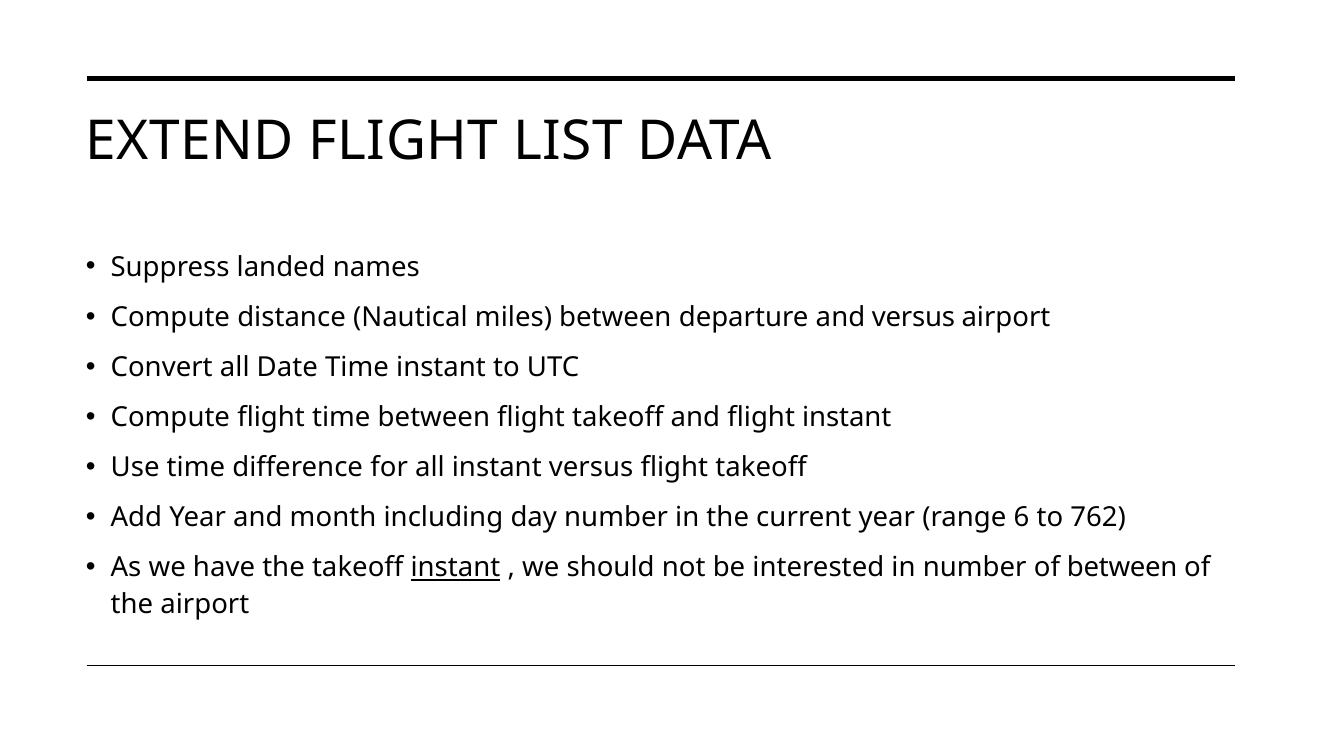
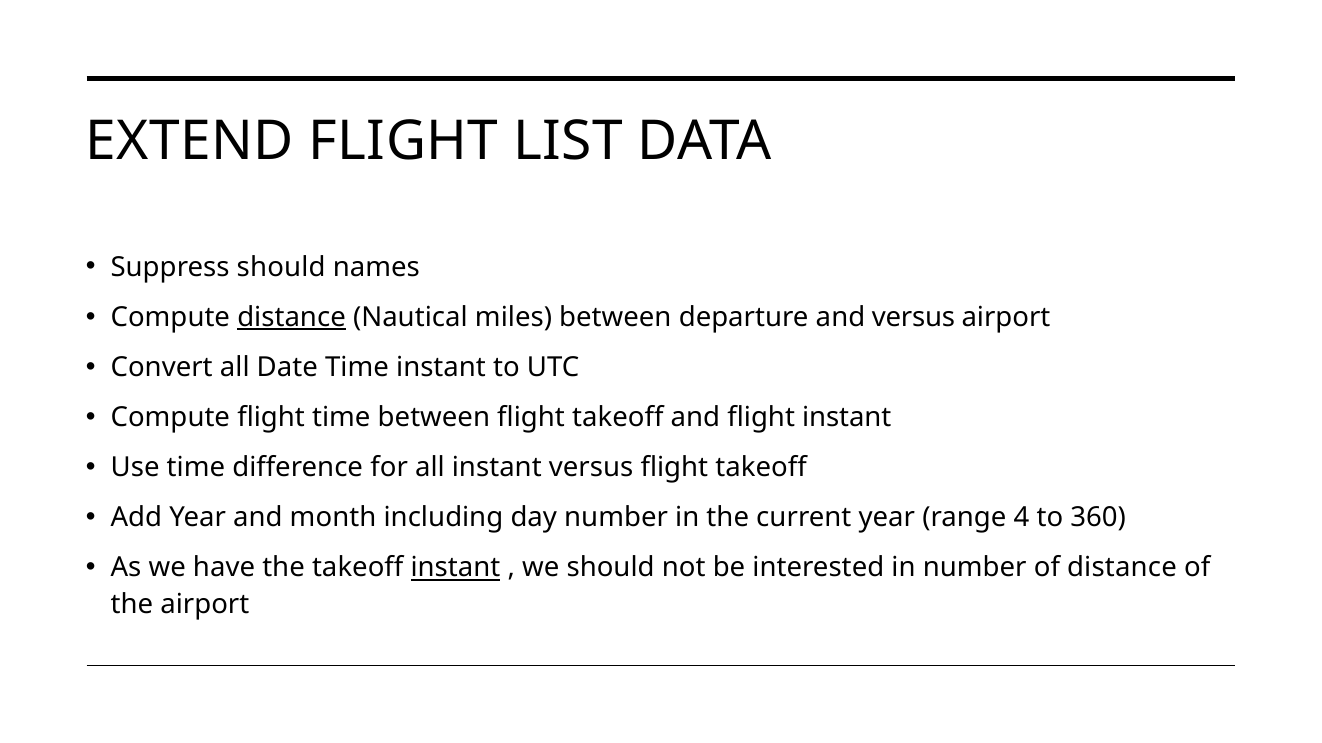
Suppress landed: landed -> should
distance at (292, 318) underline: none -> present
6: 6 -> 4
762: 762 -> 360
of between: between -> distance
